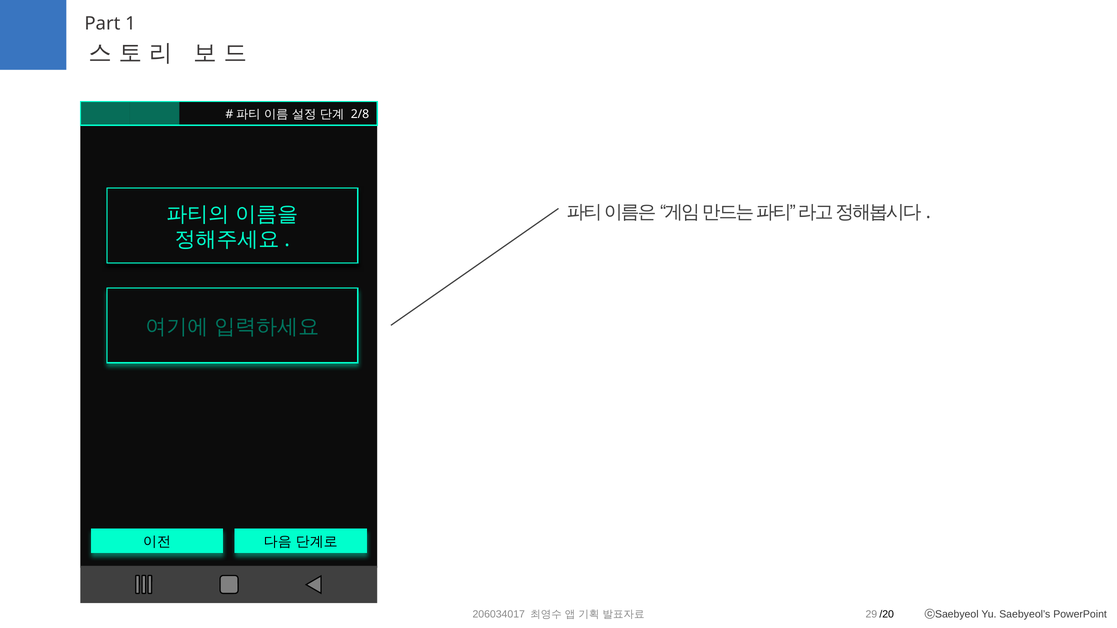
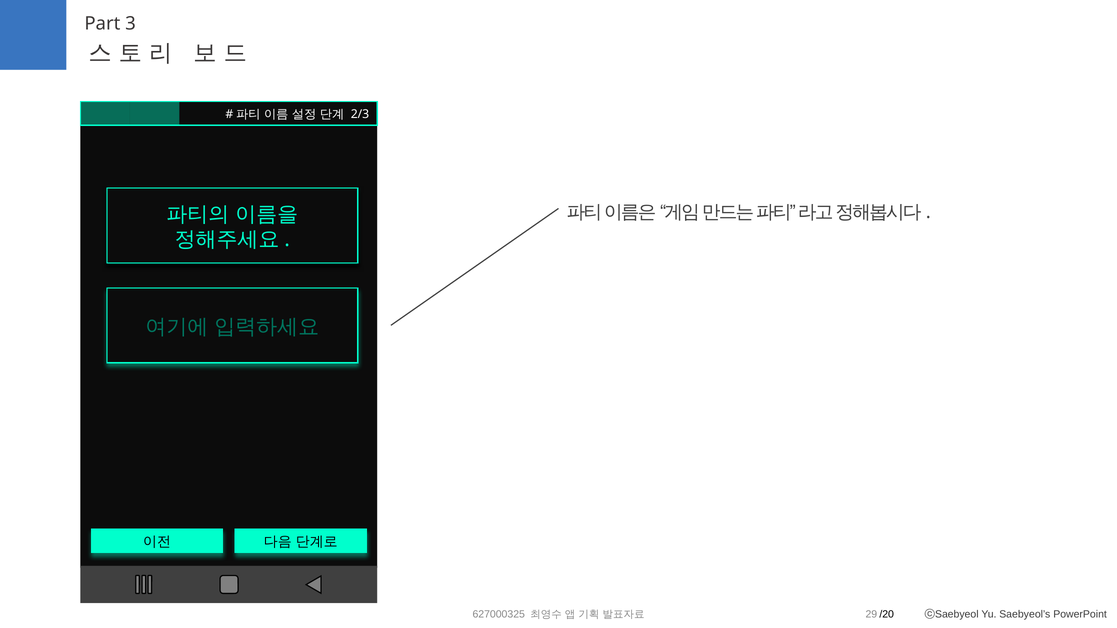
1: 1 -> 3
2/8: 2/8 -> 2/3
206034017: 206034017 -> 627000325
